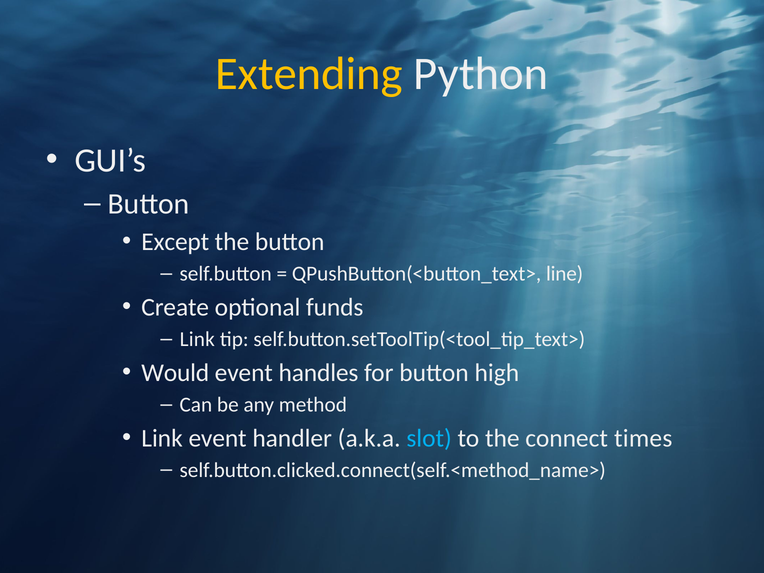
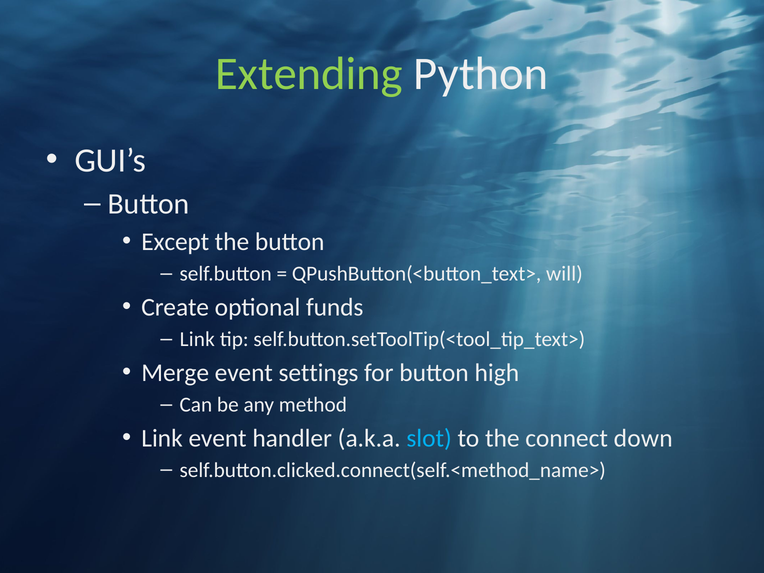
Extending colour: yellow -> light green
line: line -> will
Would: Would -> Merge
handles: handles -> settings
times: times -> down
